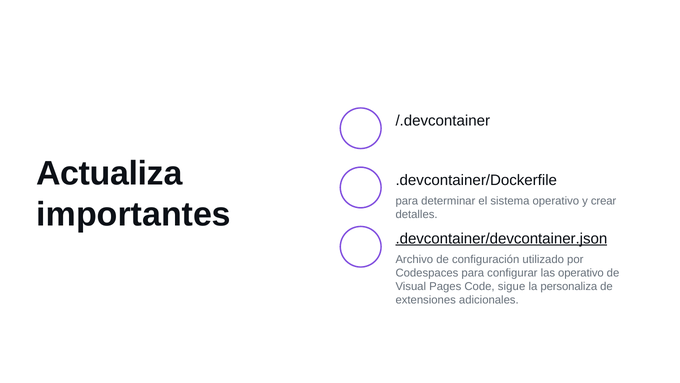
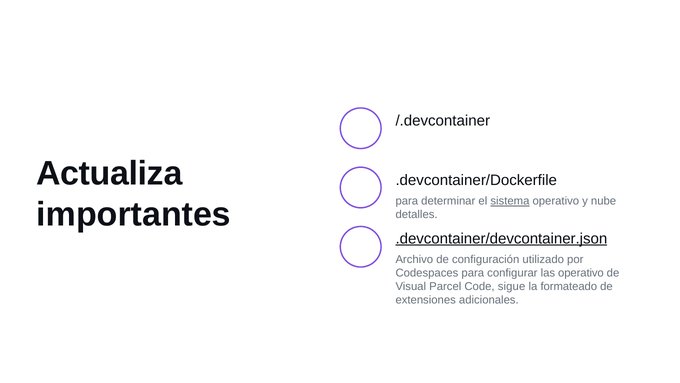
sistema underline: none -> present
crear: crear -> nube
Pages: Pages -> Parcel
personaliza: personaliza -> formateado
